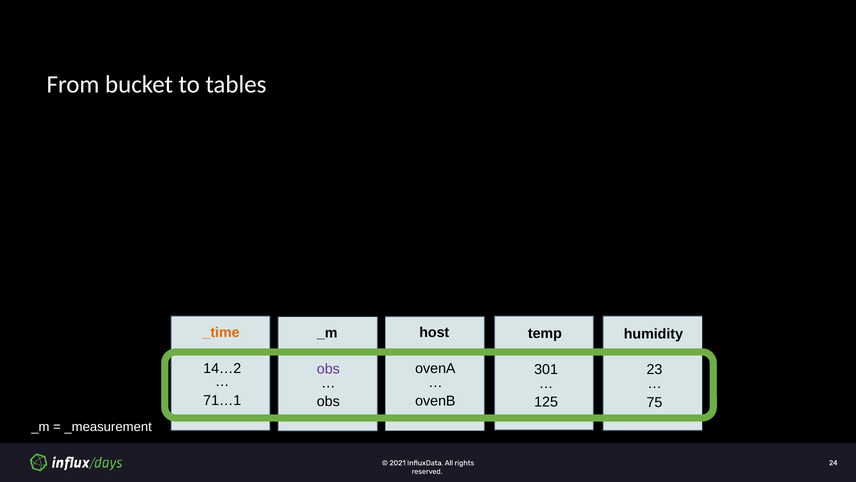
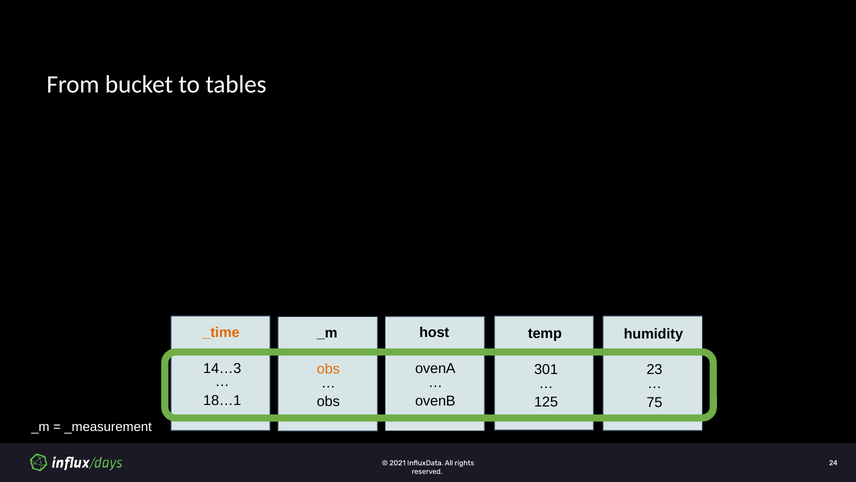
14…2: 14…2 -> 14…3
obs at (328, 368) colour: purple -> orange
71…1: 71…1 -> 18…1
